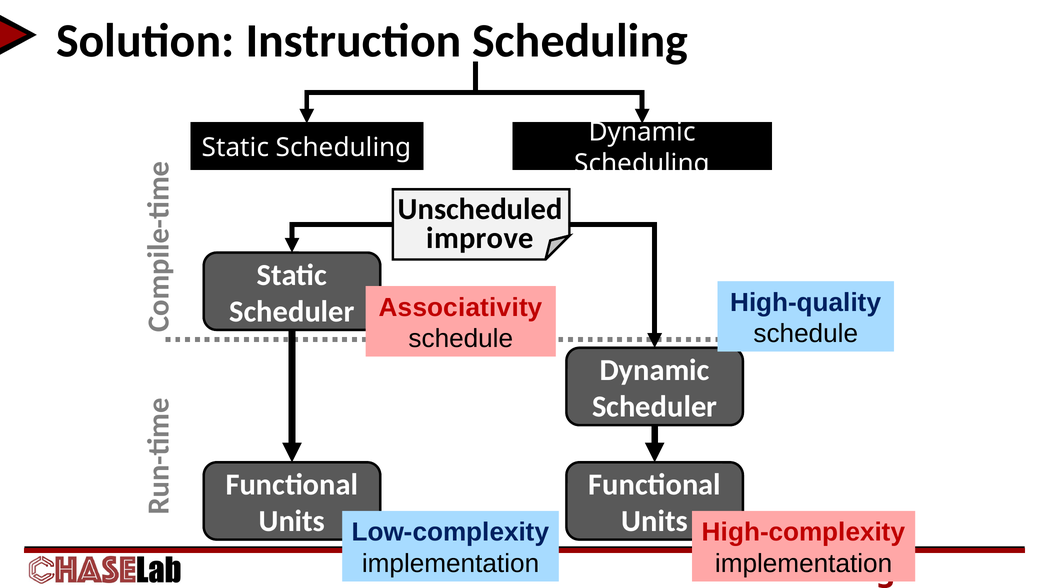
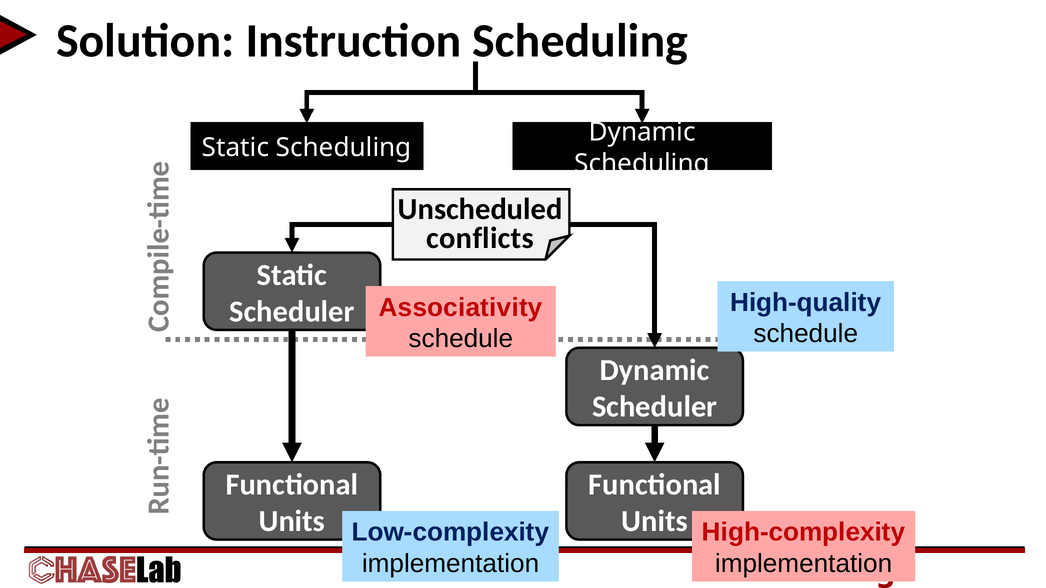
improve: improve -> conflicts
